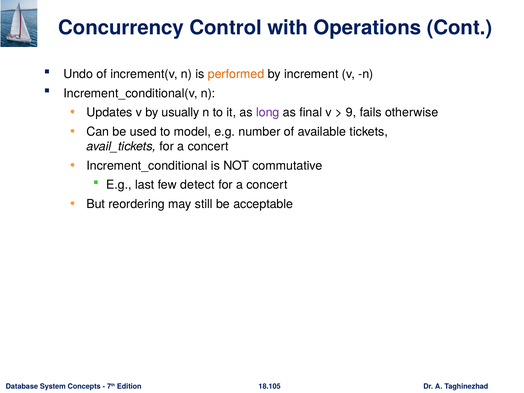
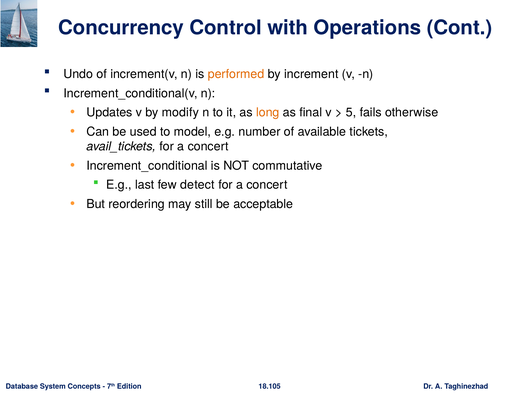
usually: usually -> modify
long colour: purple -> orange
9: 9 -> 5
